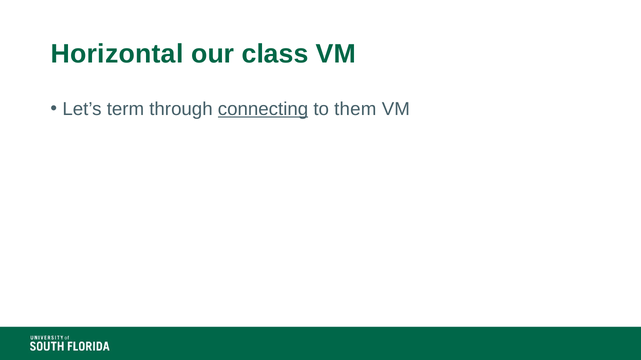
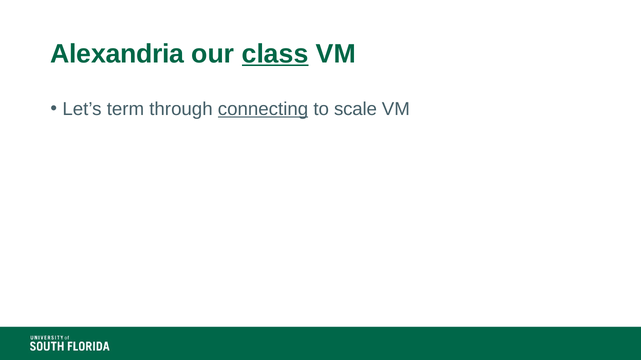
Horizontal: Horizontal -> Alexandria
class underline: none -> present
them: them -> scale
